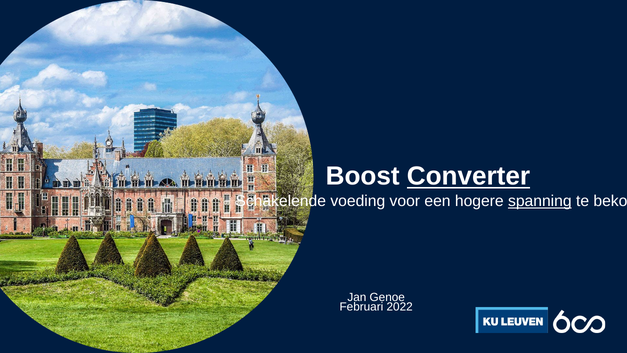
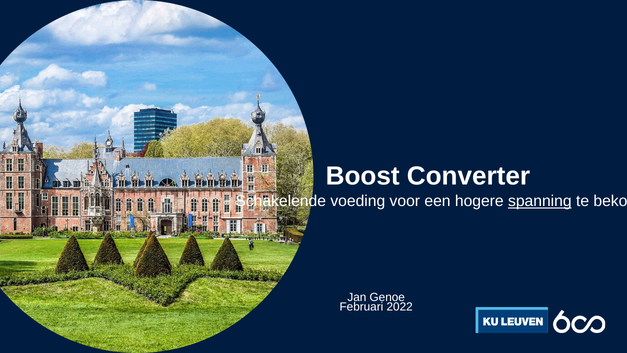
Converter underline: present -> none
